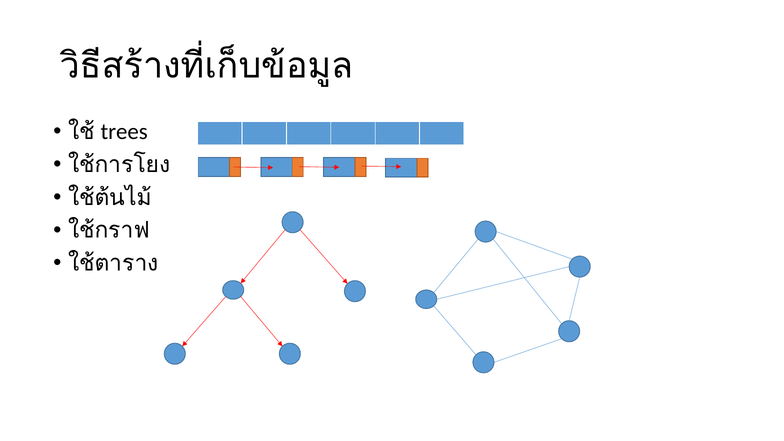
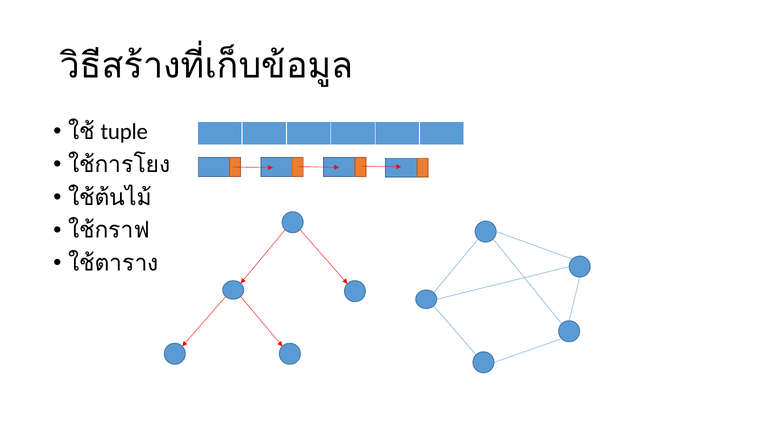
trees: trees -> tuple
